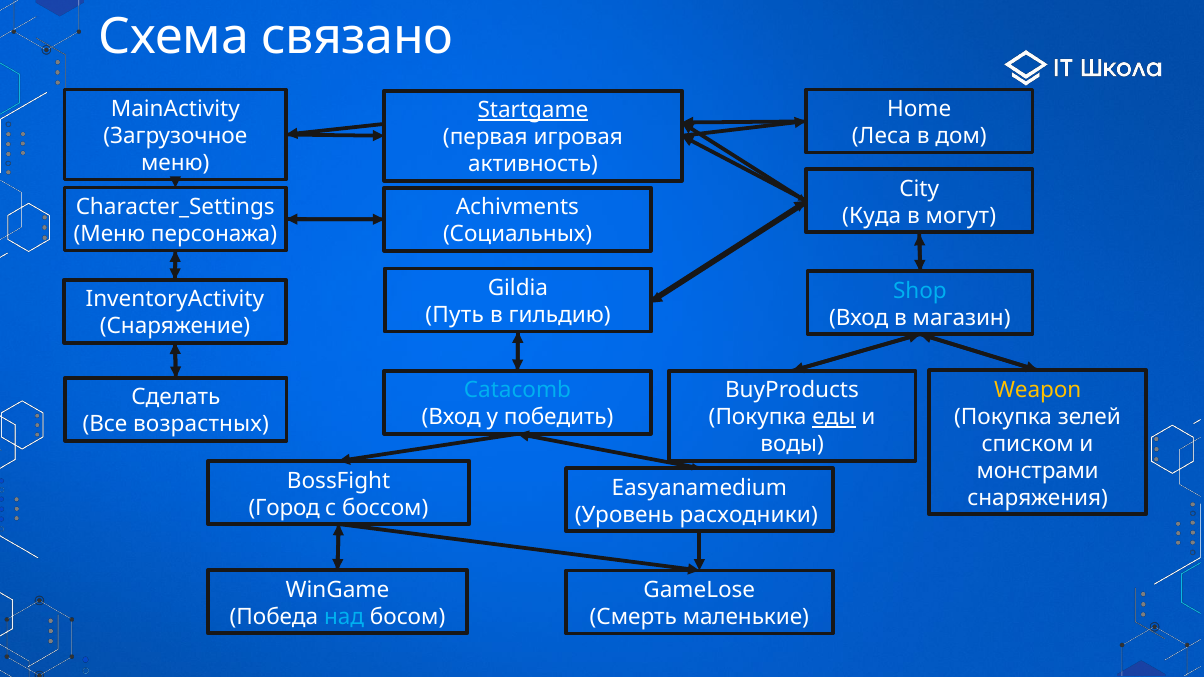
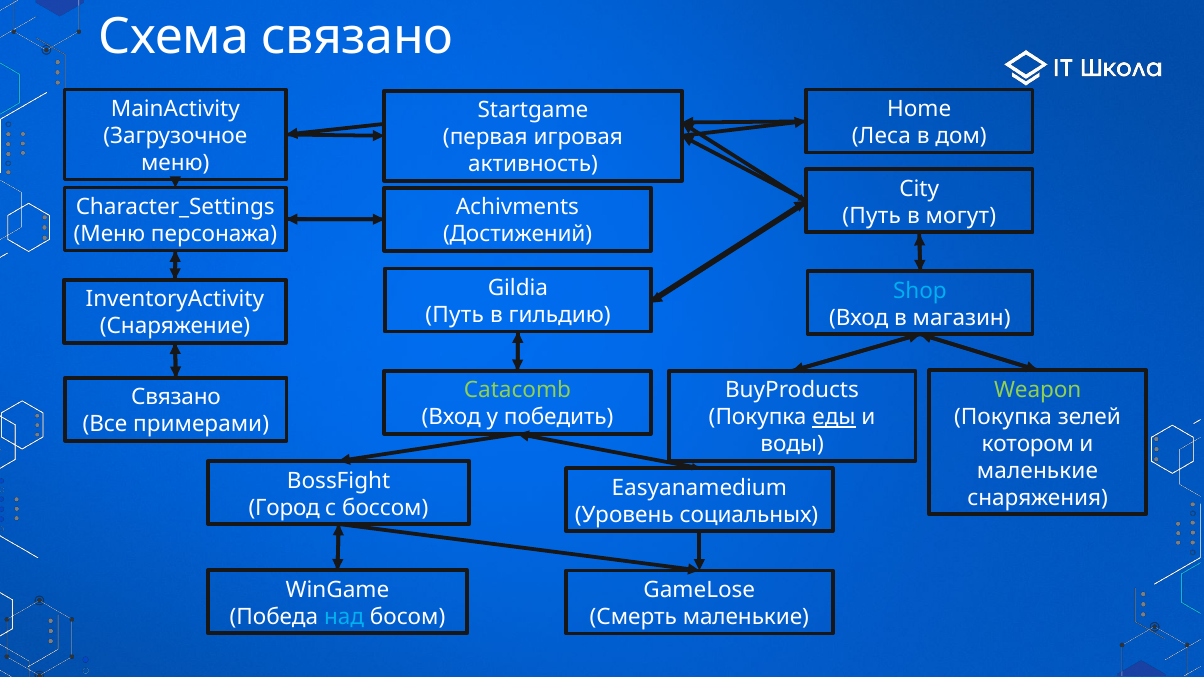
Startgame underline: present -> none
Куда at (872, 216): Куда -> Путь
Социальных: Социальных -> Достижений
Weapon colour: yellow -> light green
Catacomb colour: light blue -> light green
Сделать at (176, 397): Сделать -> Связано
возрастных: возрастных -> примерами
списком: списком -> котором
монстрами at (1038, 471): монстрами -> маленькие
расходники: расходники -> социальных
